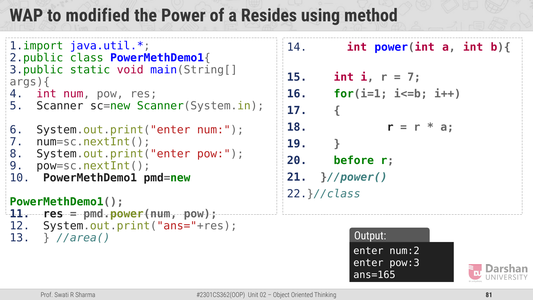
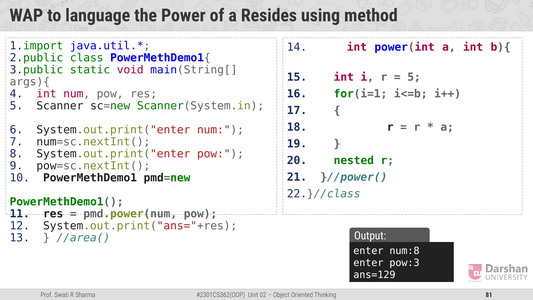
modified: modified -> language
7 at (414, 77): 7 -> 5
before: before -> nested
num:2: num:2 -> num:8
ans=165: ans=165 -> ans=129
